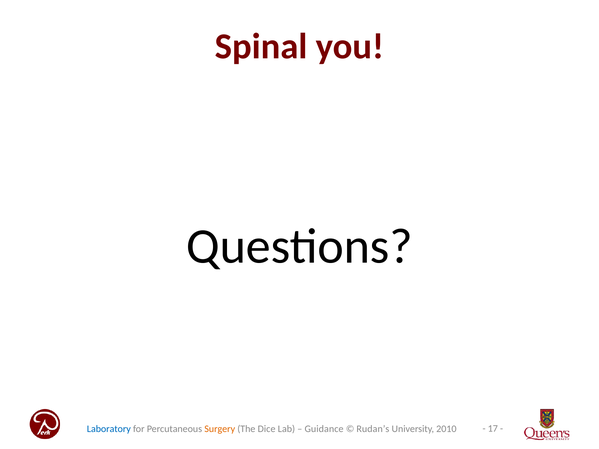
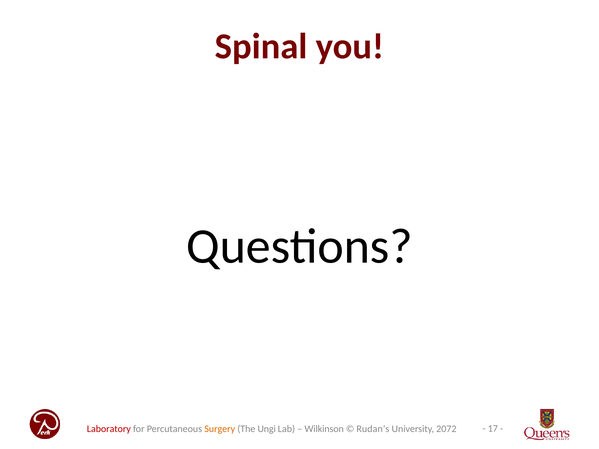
Laboratory colour: blue -> red
Dice: Dice -> Ungi
Guidance: Guidance -> Wilkinson
2010: 2010 -> 2072
